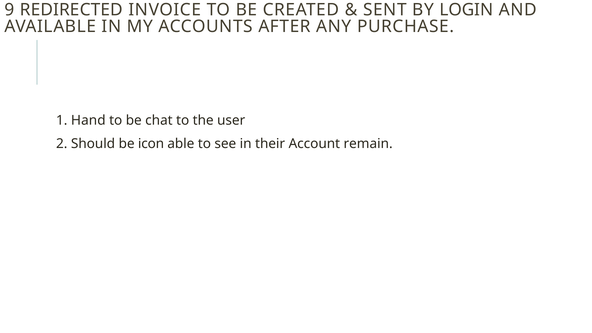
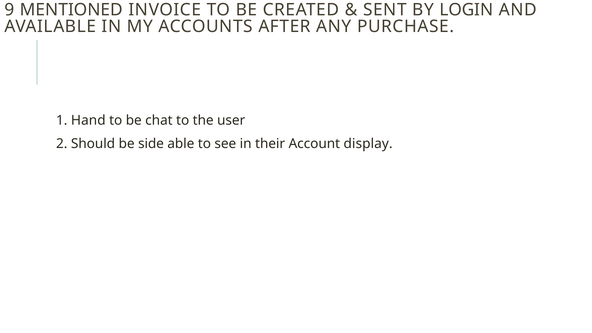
REDIRECTED: REDIRECTED -> MENTIONED
icon: icon -> side
remain: remain -> display
